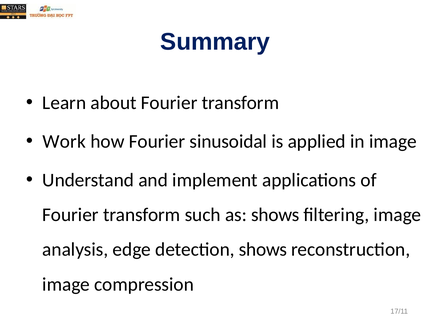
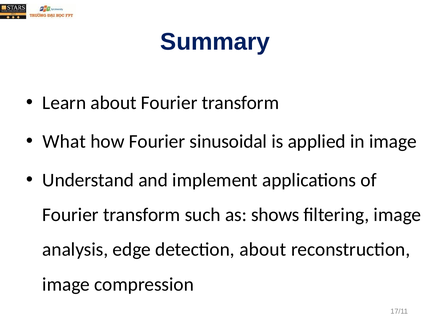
Work: Work -> What
detection shows: shows -> about
